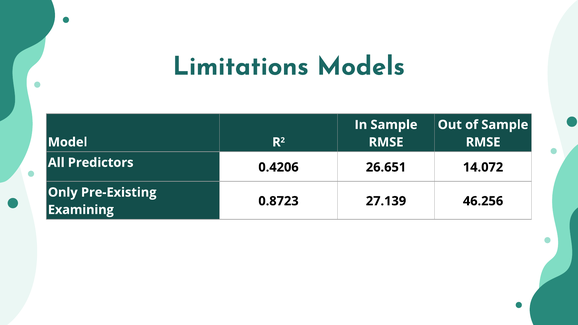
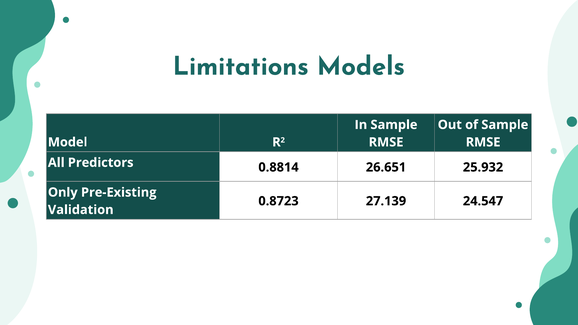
0.4206: 0.4206 -> 0.8814
14.072: 14.072 -> 25.932
46.256: 46.256 -> 24.547
Examining: Examining -> Validation
